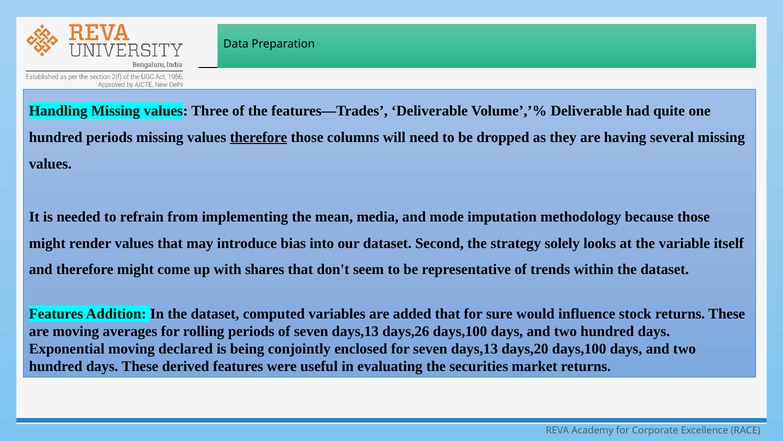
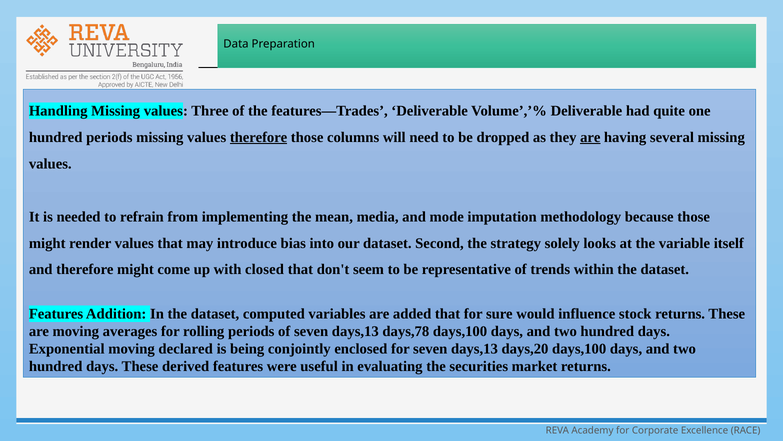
are at (590, 137) underline: none -> present
shares: shares -> closed
days,26: days,26 -> days,78
